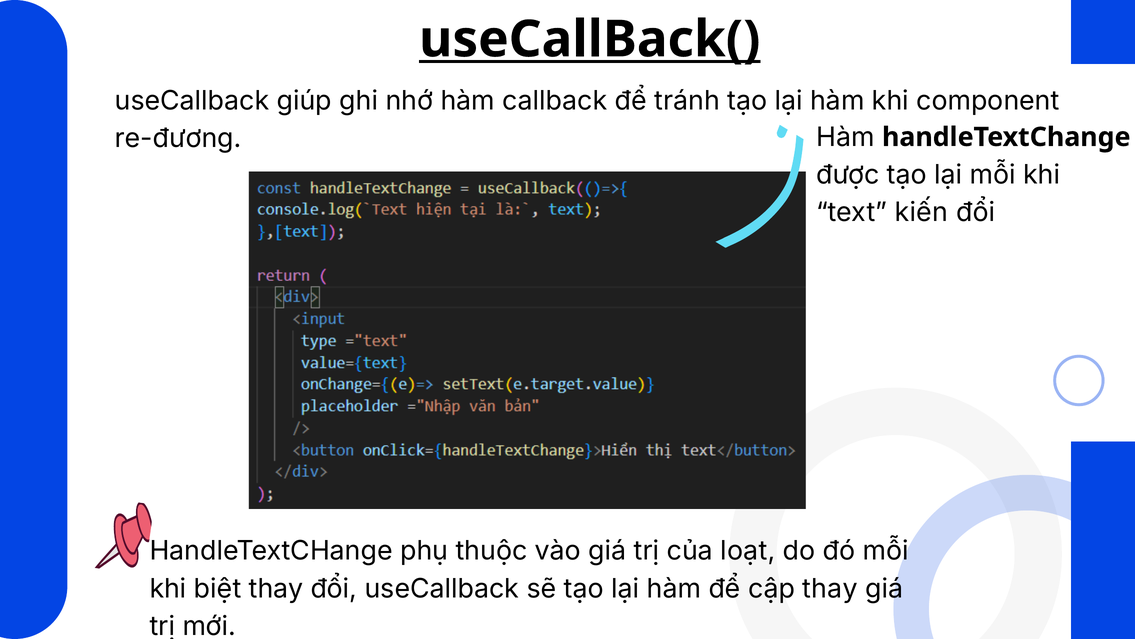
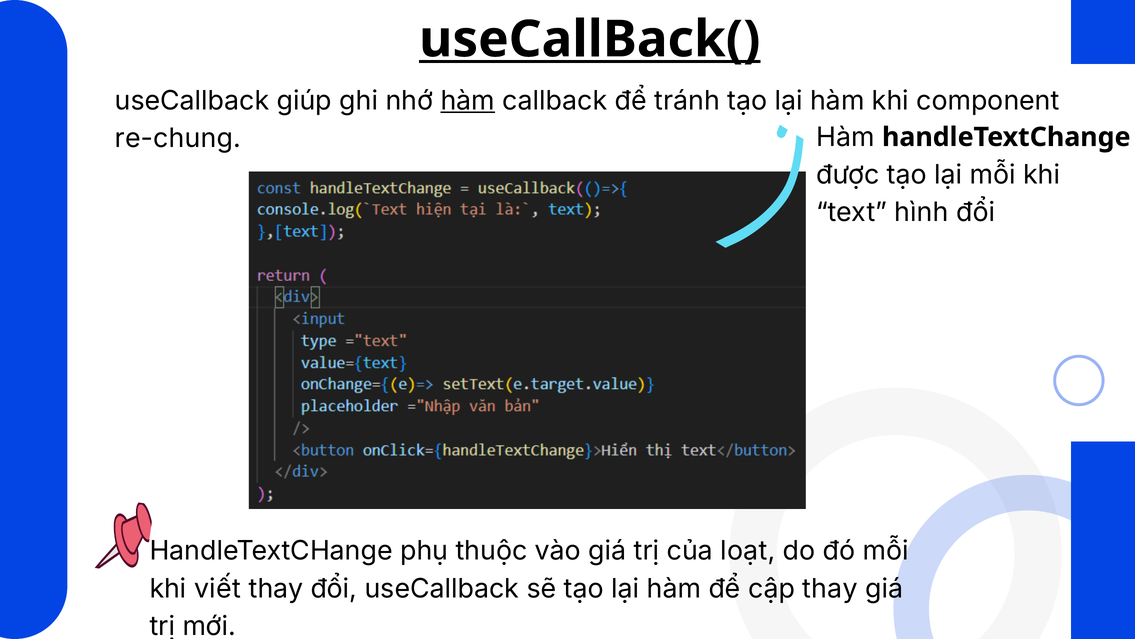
hàm at (468, 101) underline: none -> present
re-đương: re-đương -> re-chung
kiến: kiến -> hình
biệt: biệt -> viết
